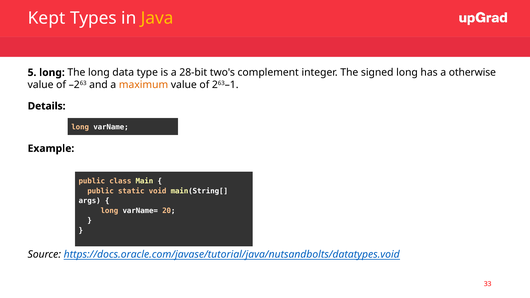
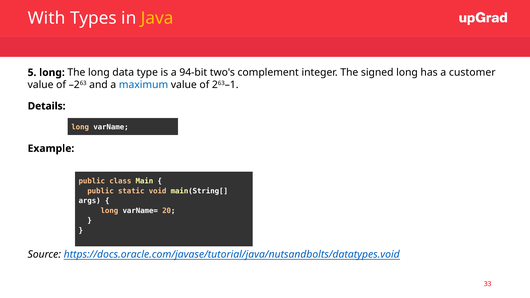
Kept: Kept -> With
28-bit: 28-bit -> 94-bit
otherwise: otherwise -> customer
maximum colour: orange -> blue
